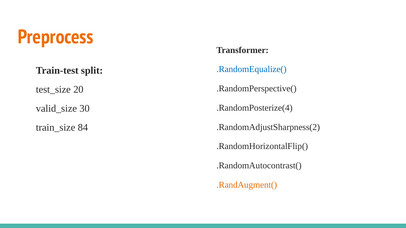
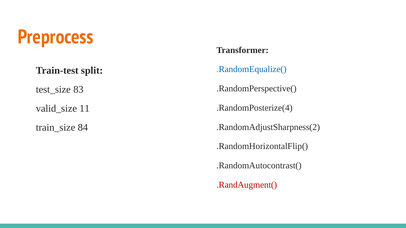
20: 20 -> 83
30: 30 -> 11
.RandAugment( colour: orange -> red
